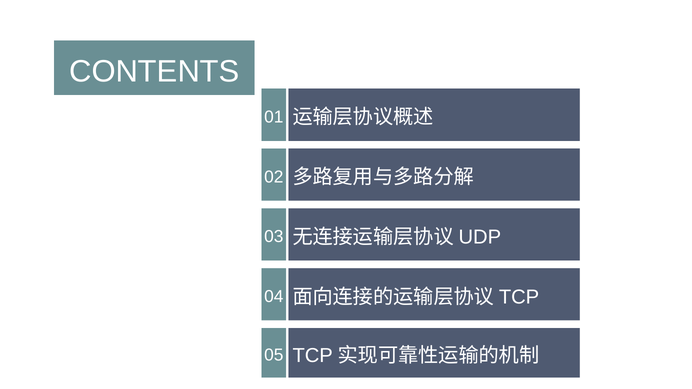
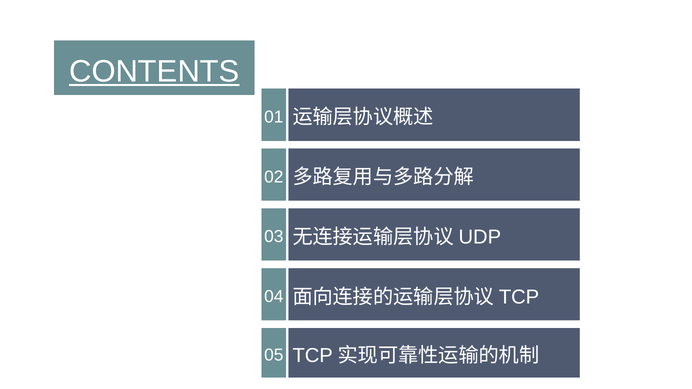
CONTENTS underline: none -> present
